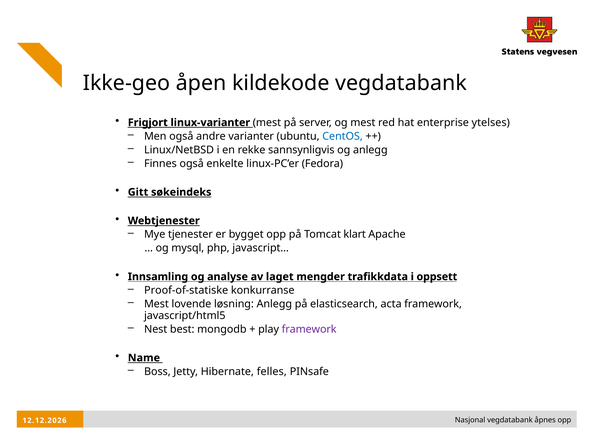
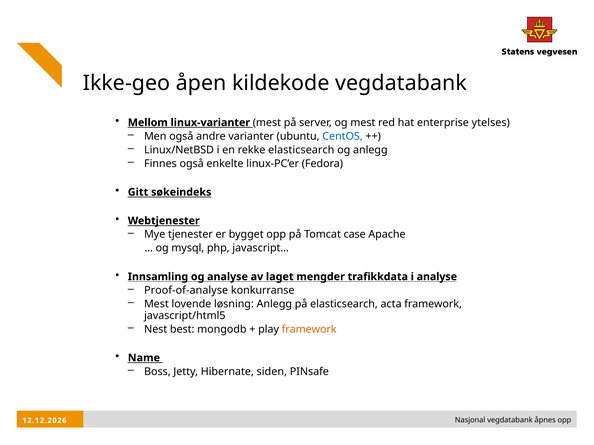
Frigjort: Frigjort -> Mellom
rekke sannsynligvis: sannsynligvis -> elasticsearch
klart: klart -> case
i oppsett: oppsett -> analyse
Proof-of-statiske: Proof-of-statiske -> Proof-of-analyse
framework at (309, 330) colour: purple -> orange
felles: felles -> siden
